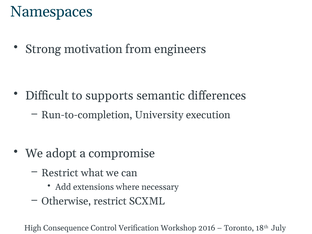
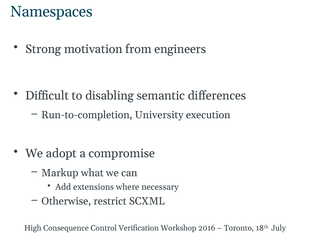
supports: supports -> disabling
Restrict at (60, 173): Restrict -> Markup
